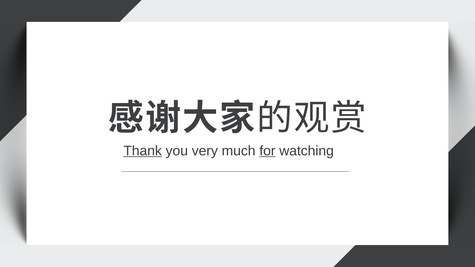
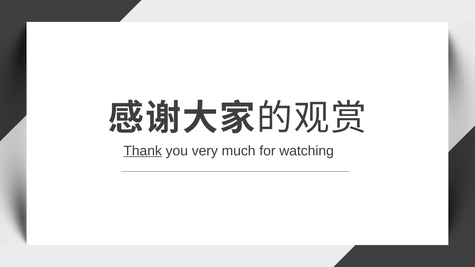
for underline: present -> none
